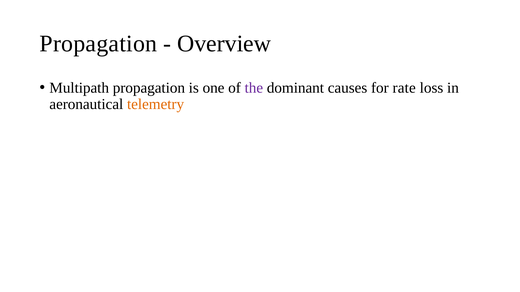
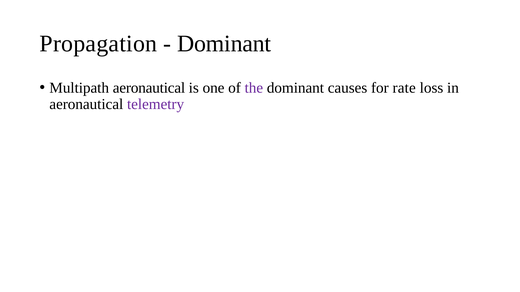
Overview at (224, 44): Overview -> Dominant
Multipath propagation: propagation -> aeronautical
telemetry colour: orange -> purple
